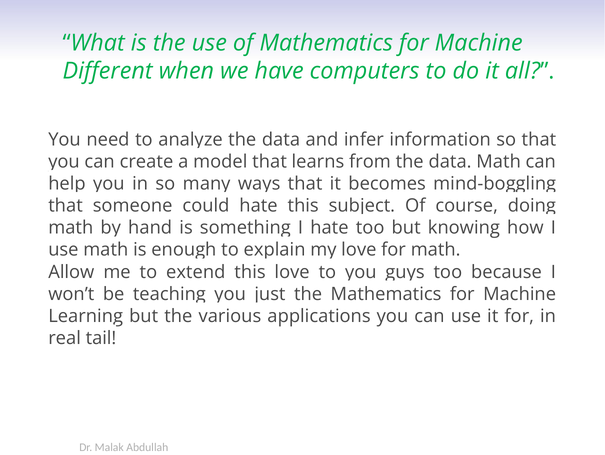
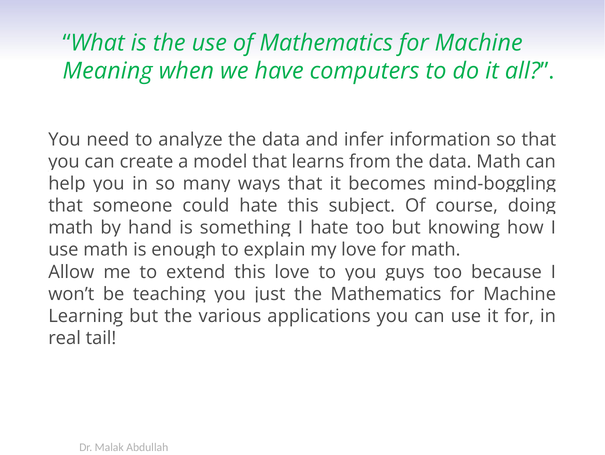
Different: Different -> Meaning
